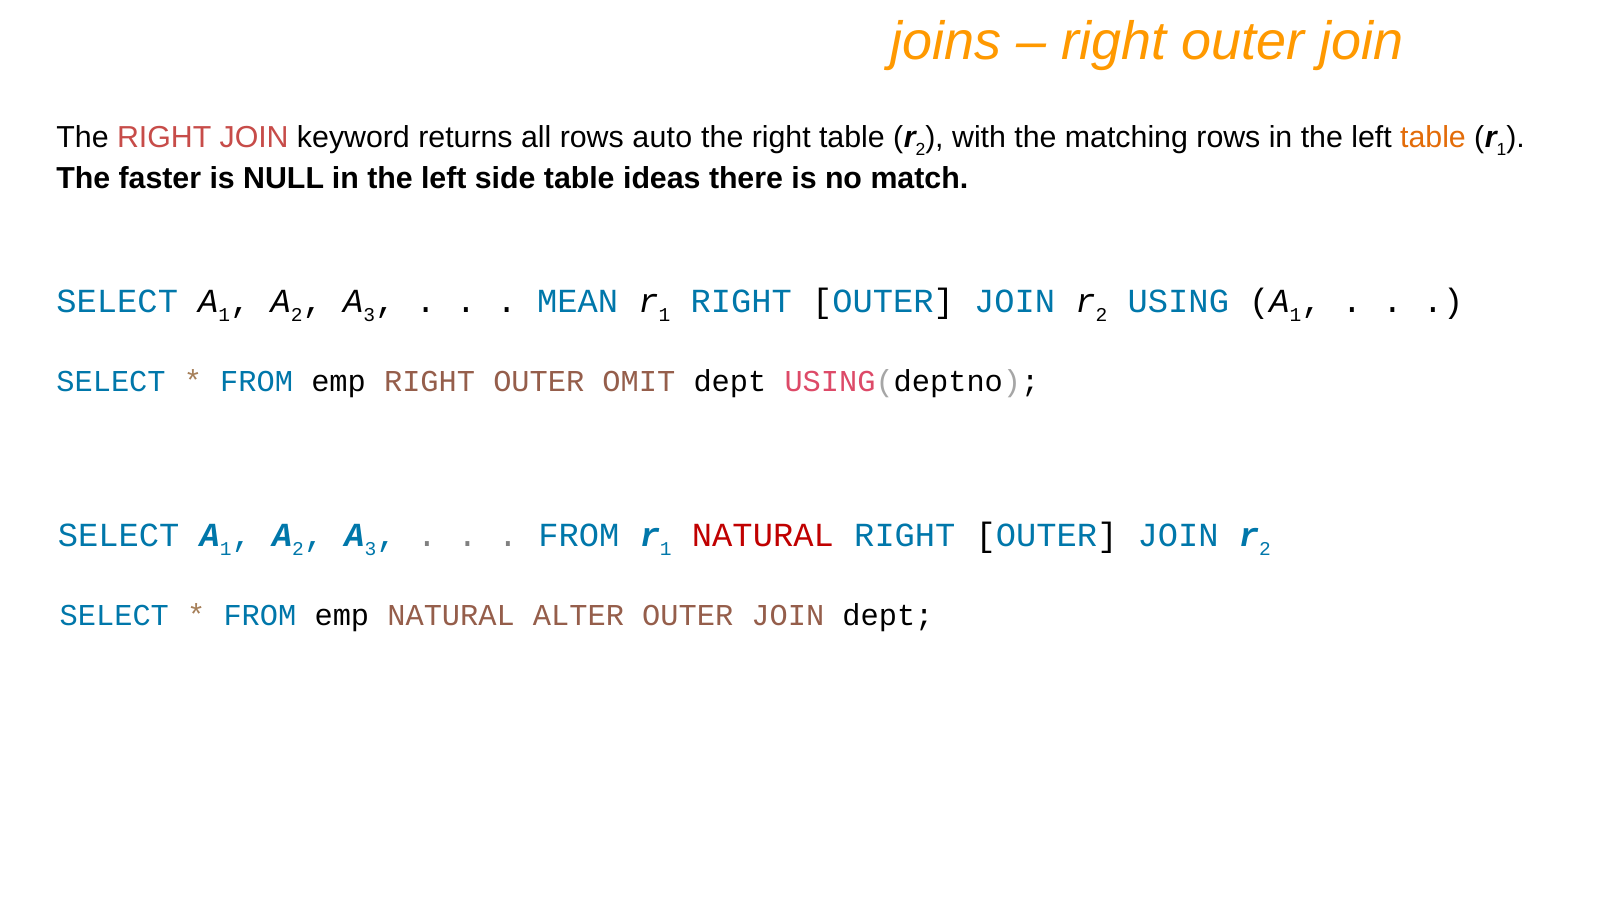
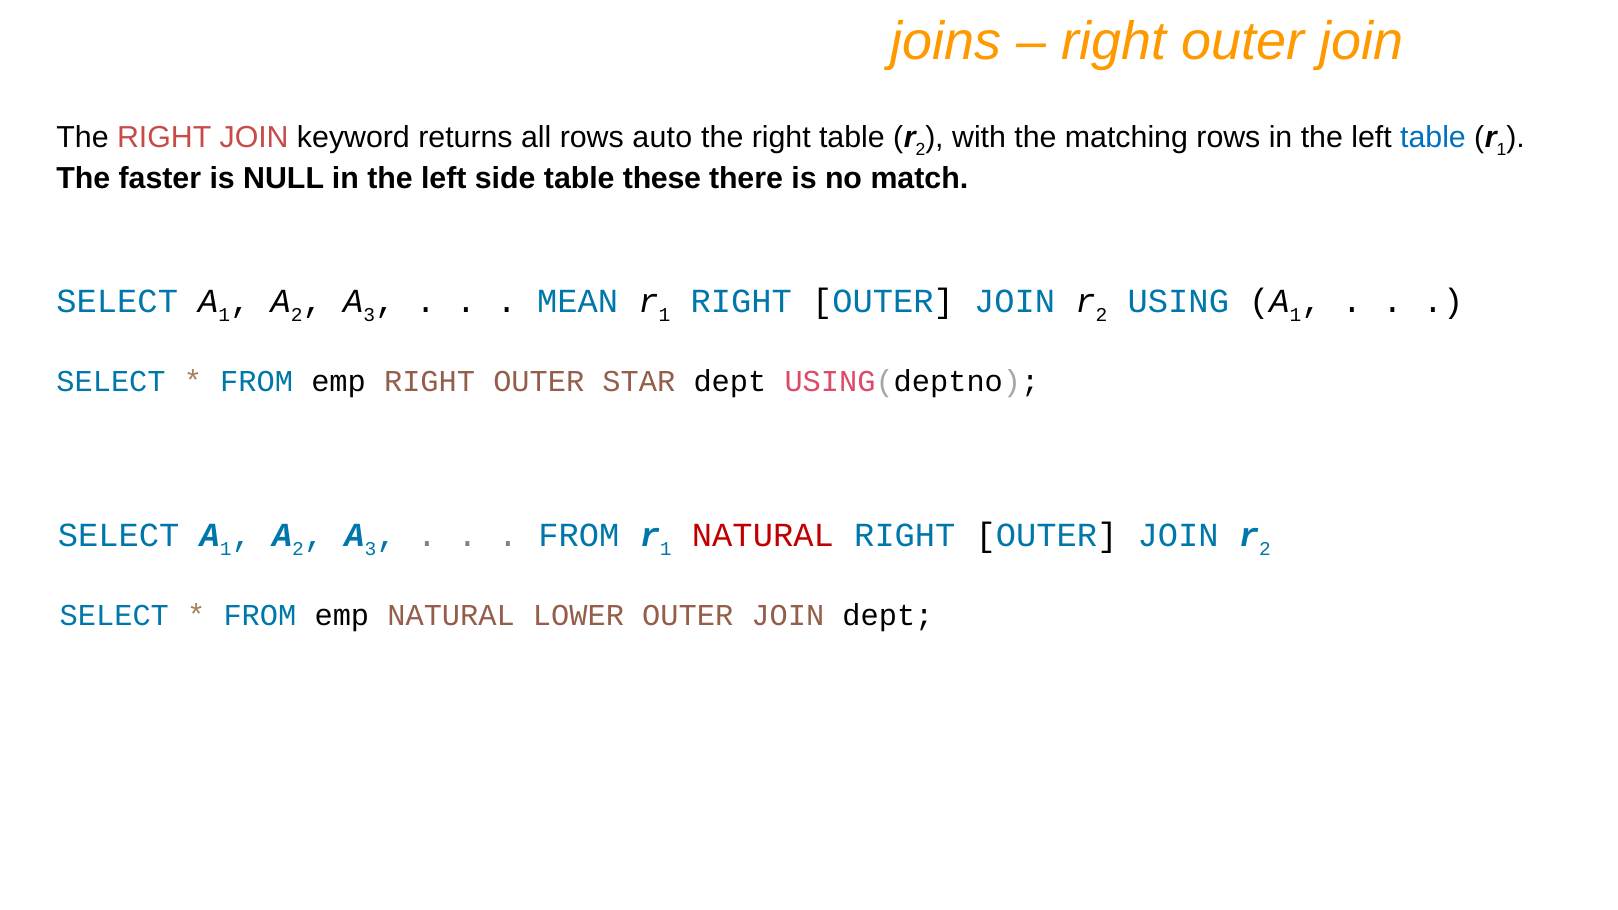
table at (1433, 137) colour: orange -> blue
ideas: ideas -> these
OMIT: OMIT -> STAR
ALTER: ALTER -> LOWER
